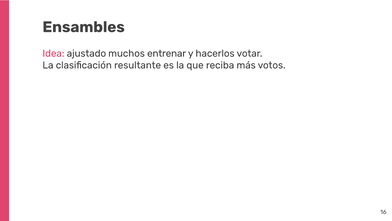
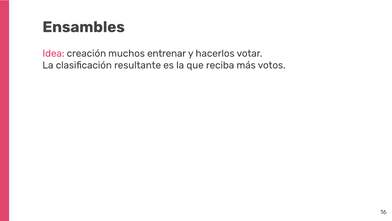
ajustado: ajustado -> creación
